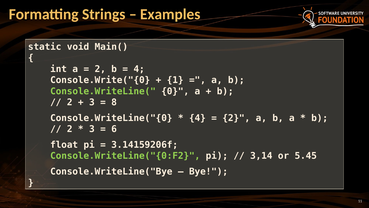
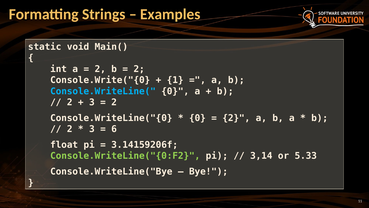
4 at (139, 69): 4 -> 2
Console.WriteLine( colour: light green -> light blue
8 at (114, 102): 8 -> 2
4 at (197, 118): 4 -> 0
5.45: 5.45 -> 5.33
